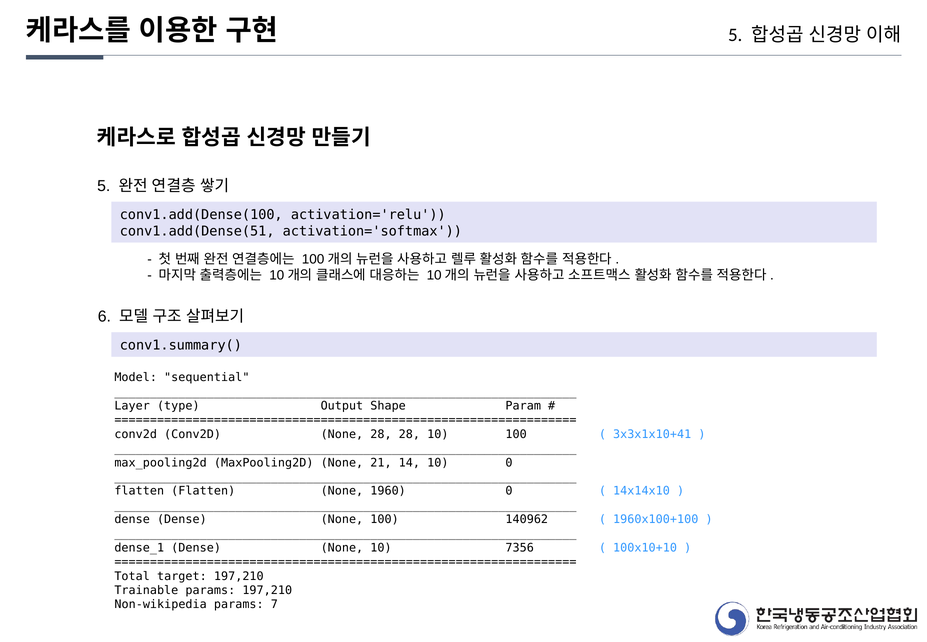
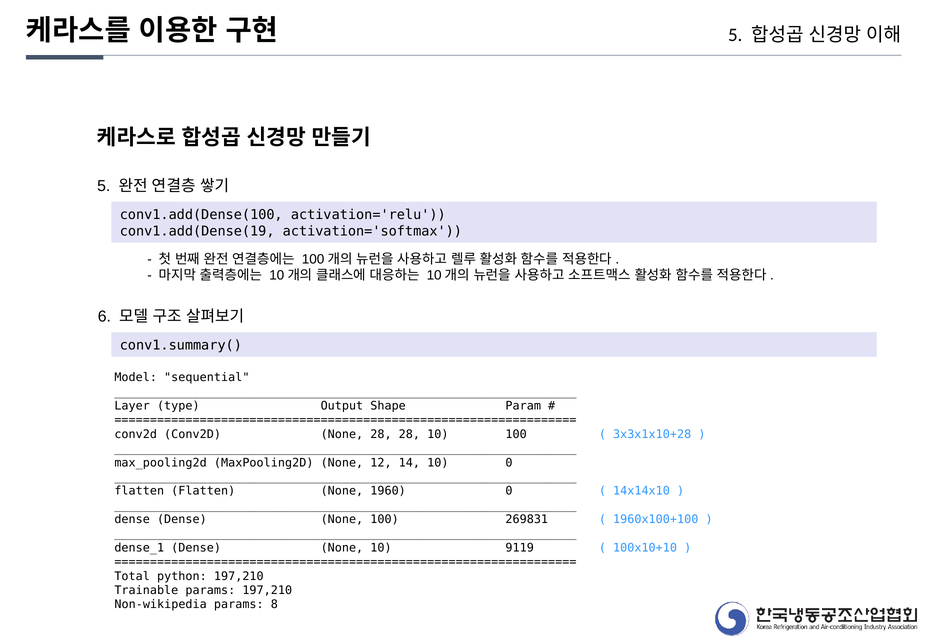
conv1.add(Dense(51: conv1.add(Dense(51 -> conv1.add(Dense(19
3x3x1x10+41: 3x3x1x10+41 -> 3x3x1x10+28
21: 21 -> 12
140962: 140962 -> 269831
7356: 7356 -> 9119
target: target -> python
7: 7 -> 8
